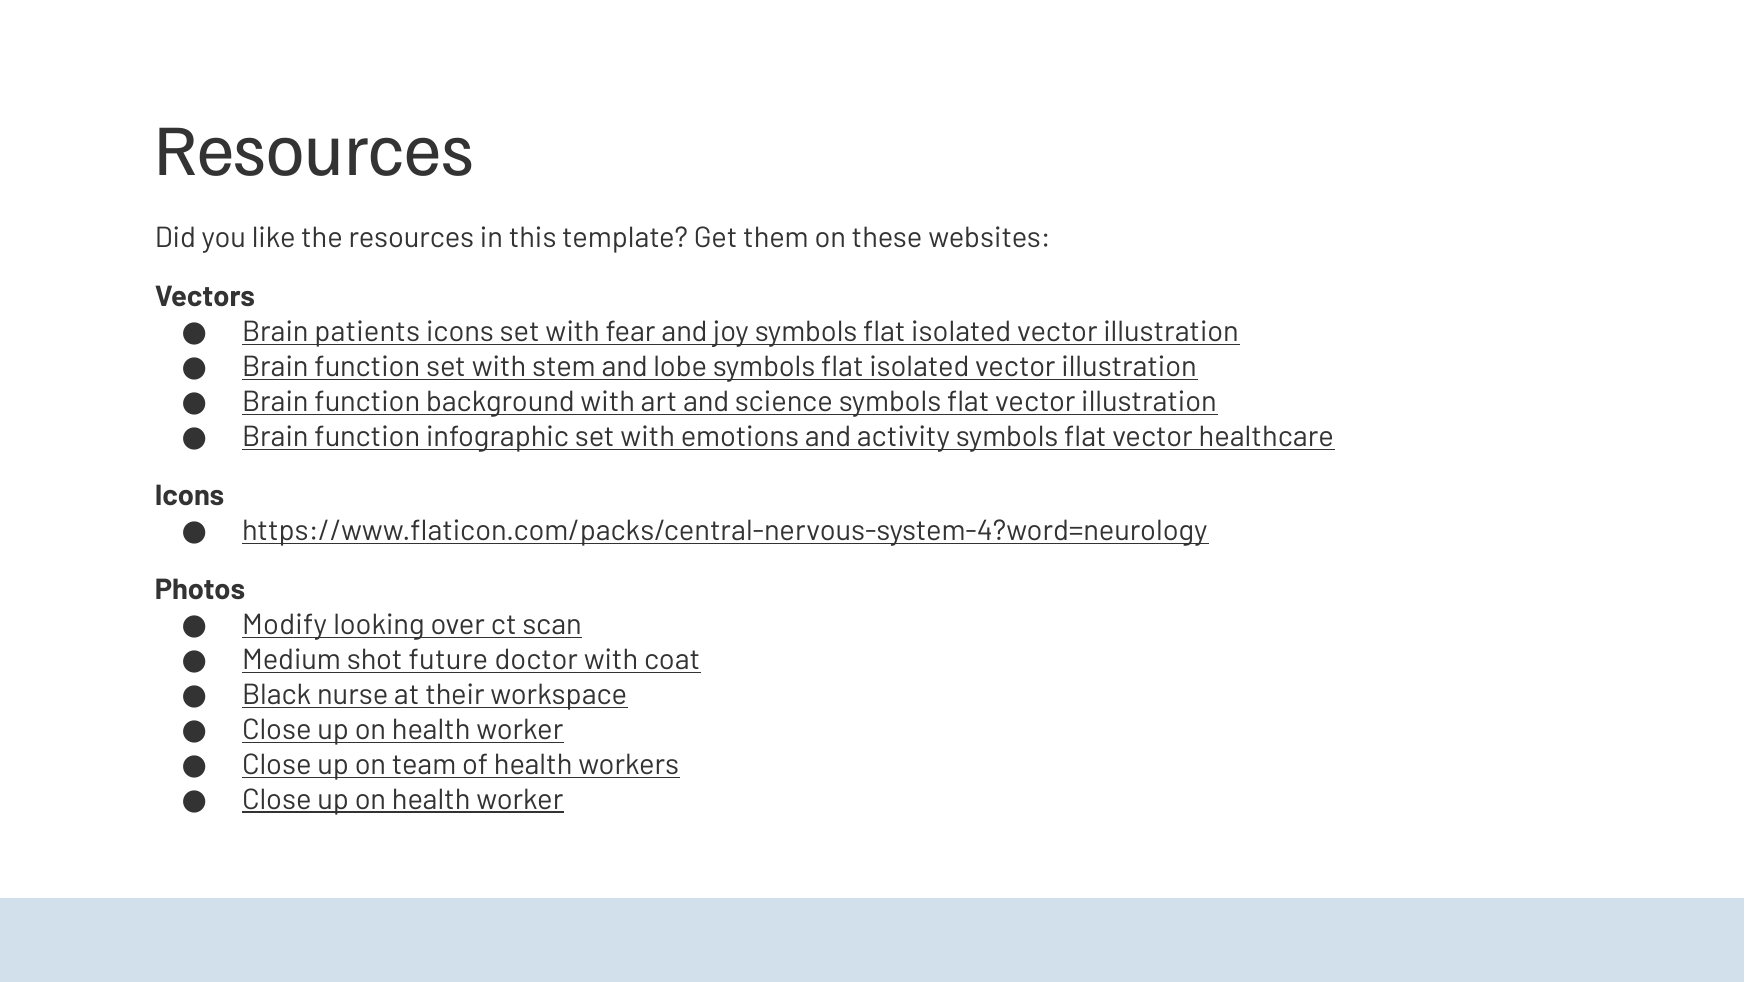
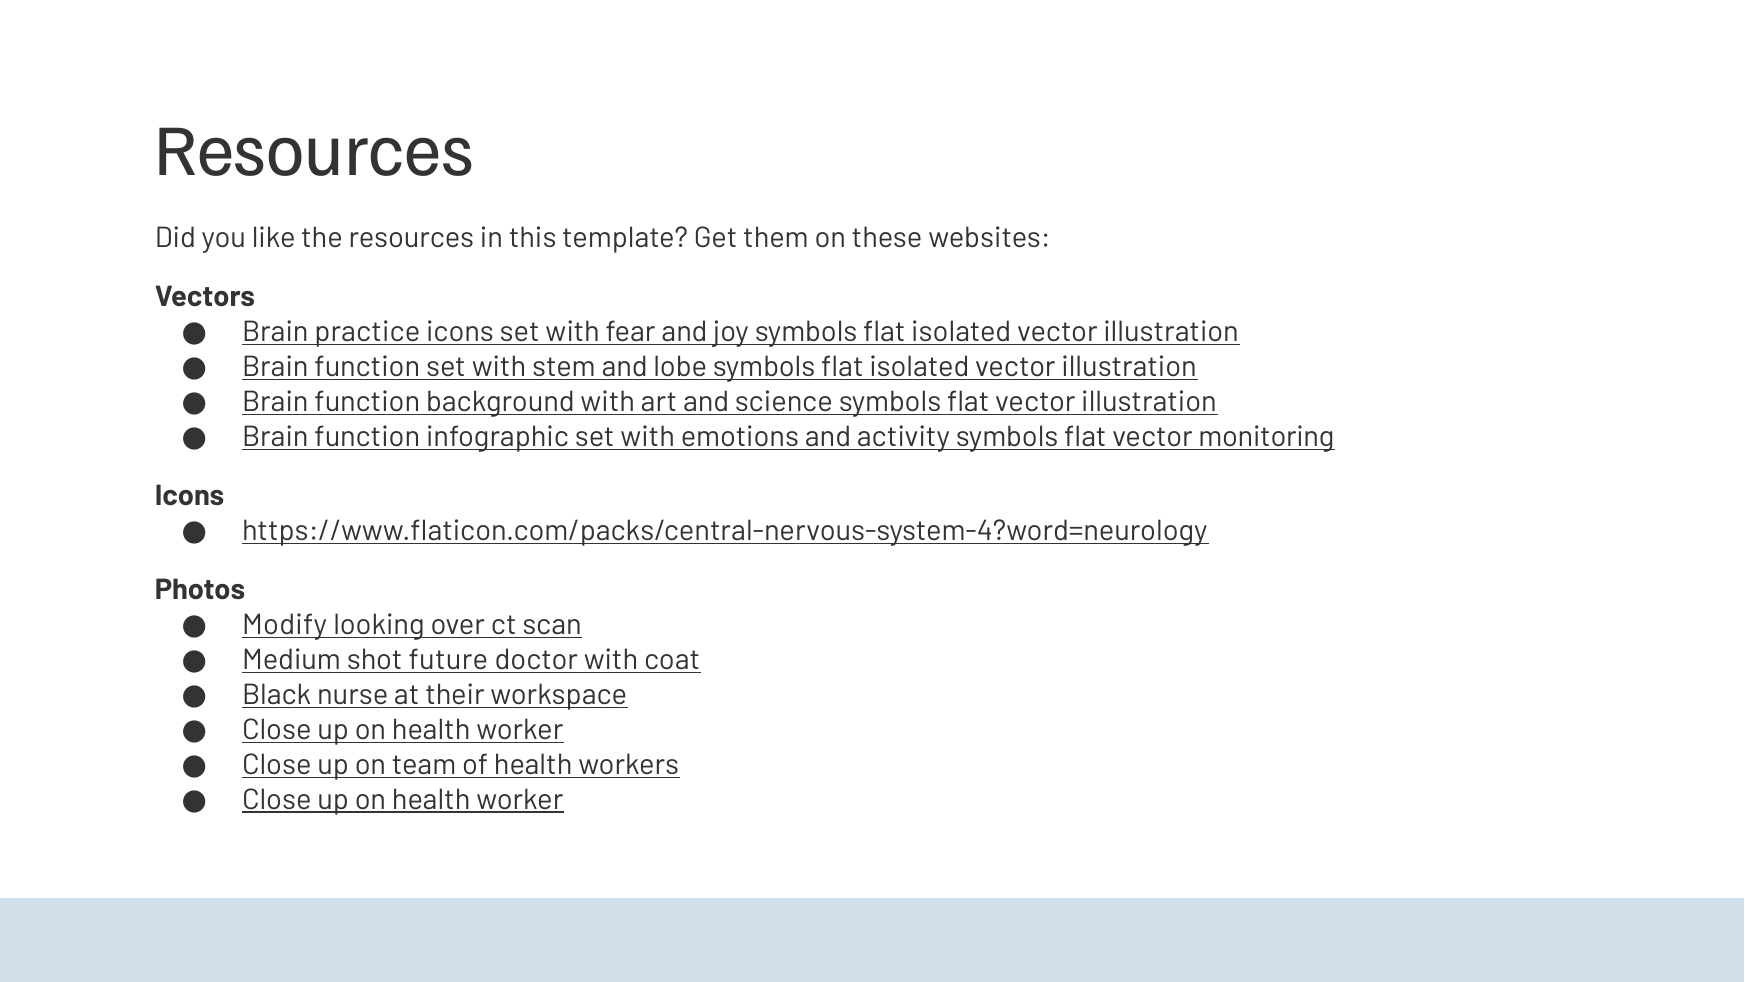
patients: patients -> practice
healthcare: healthcare -> monitoring
